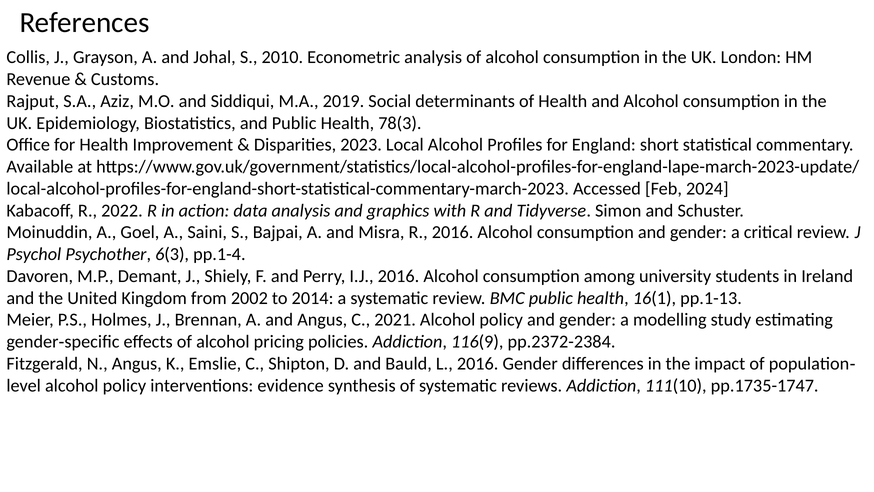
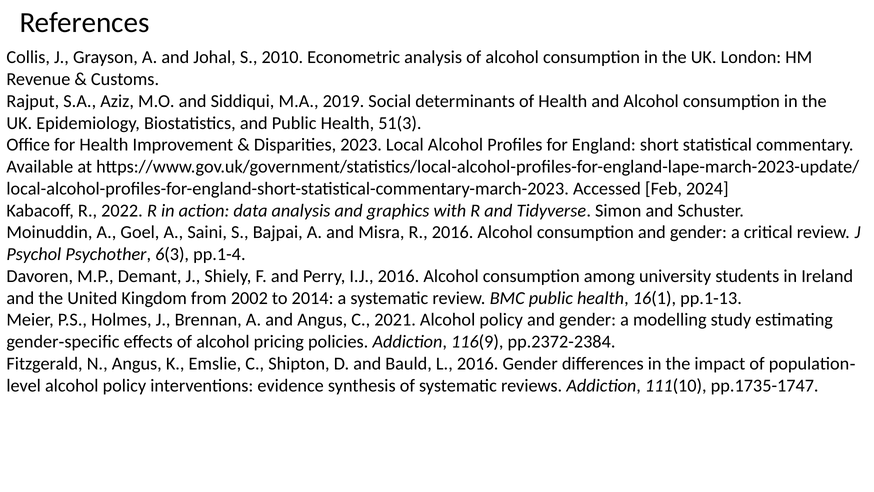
78(3: 78(3 -> 51(3
